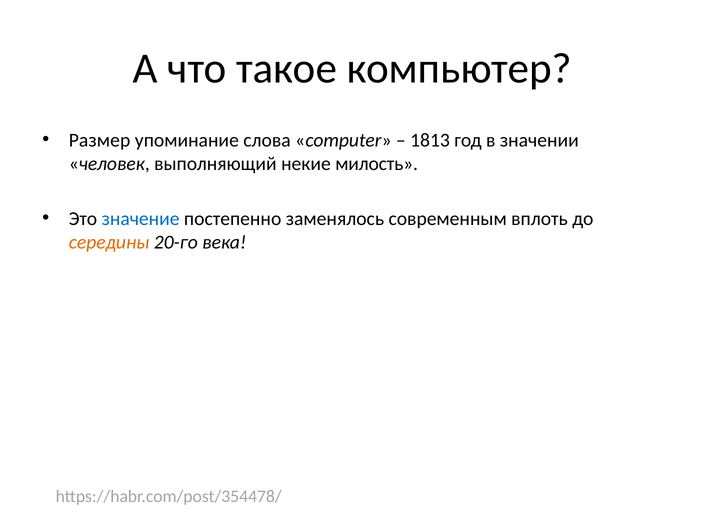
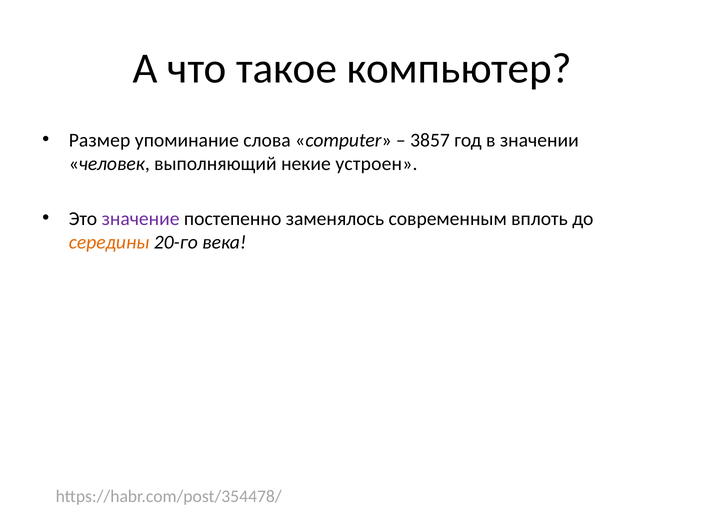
1813: 1813 -> 3857
милость: милость -> устроен
значение colour: blue -> purple
